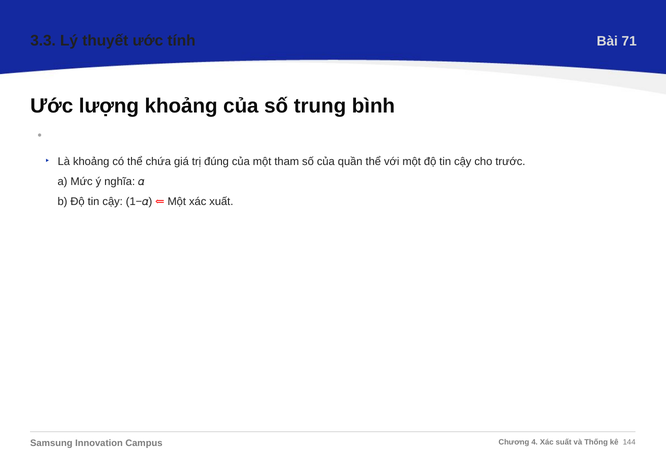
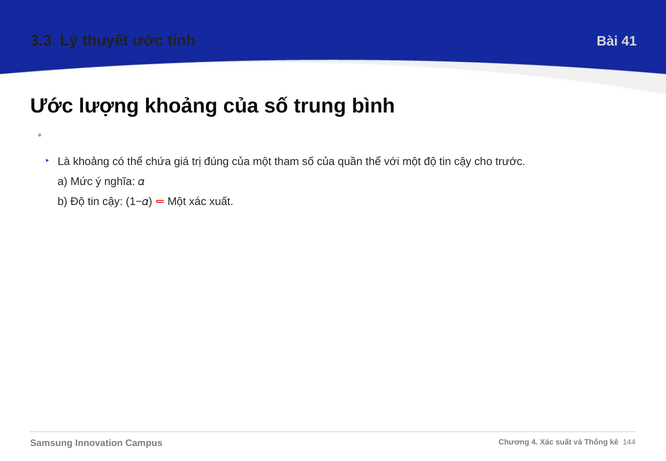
71: 71 -> 41
